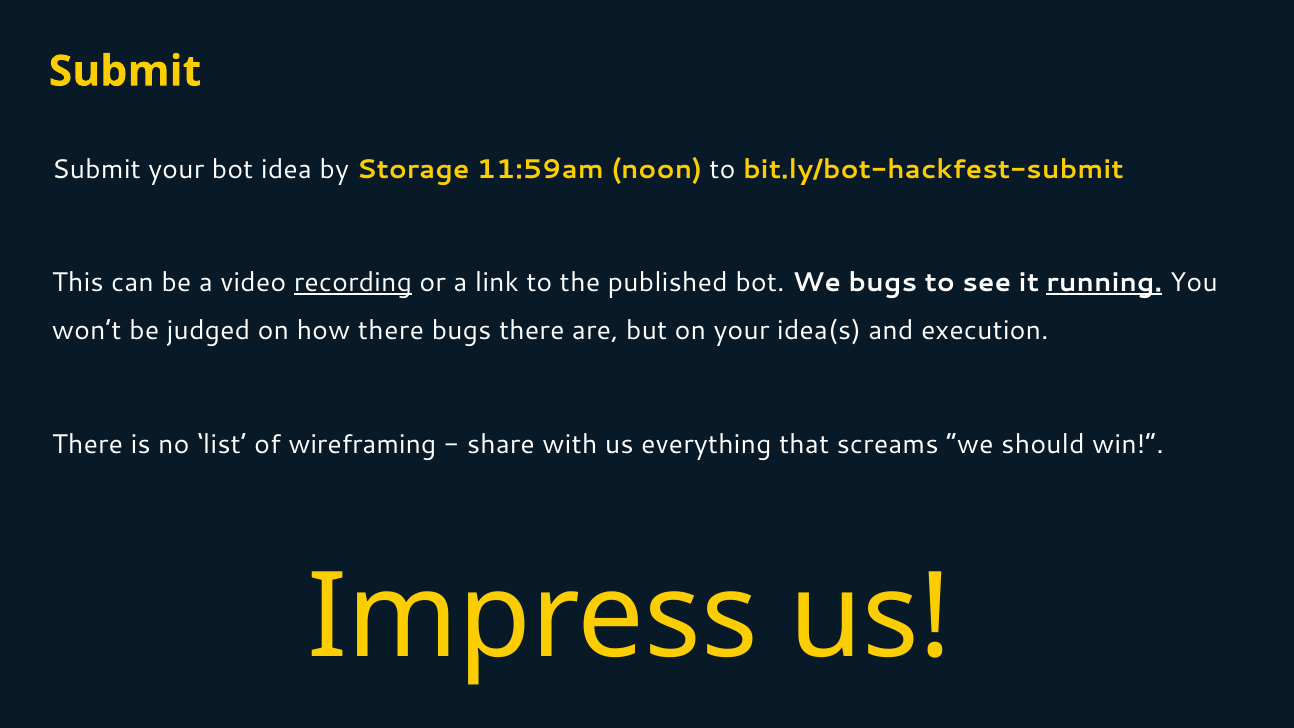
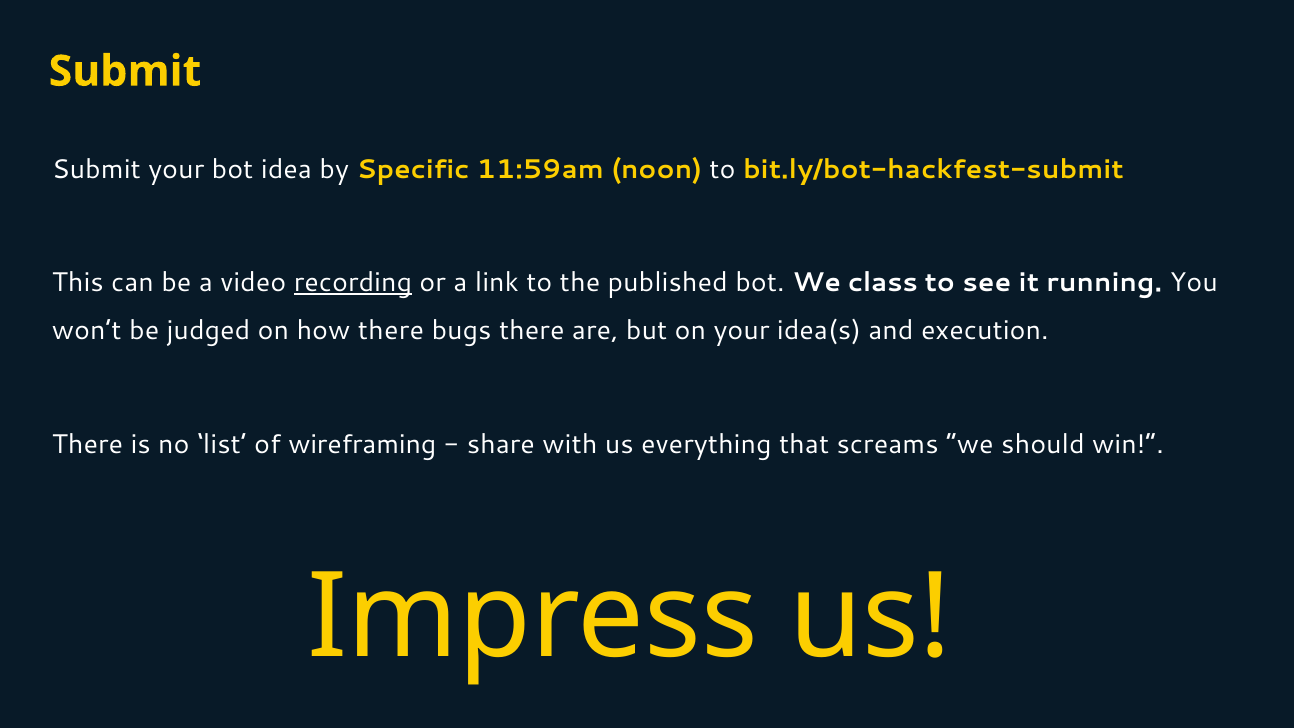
Storage: Storage -> Specific
We bugs: bugs -> class
running underline: present -> none
